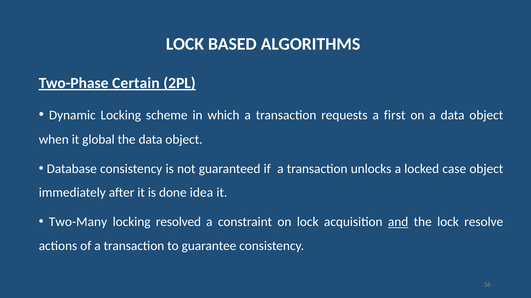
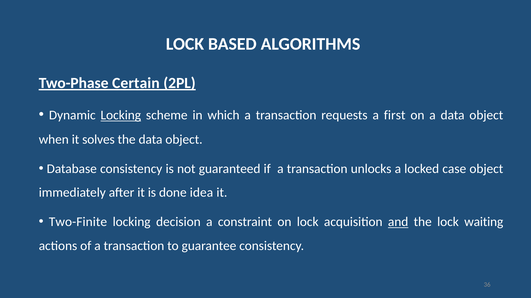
Locking at (121, 116) underline: none -> present
global: global -> solves
Two-Many: Two-Many -> Two-Finite
resolved: resolved -> decision
resolve: resolve -> waiting
